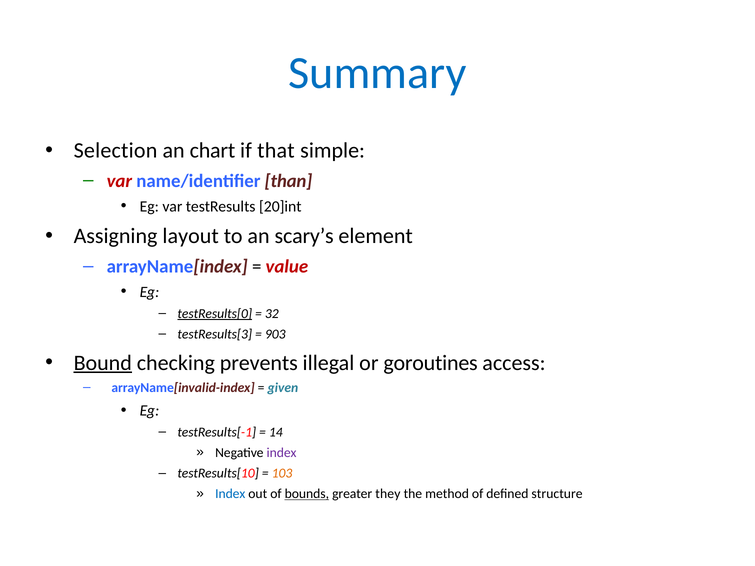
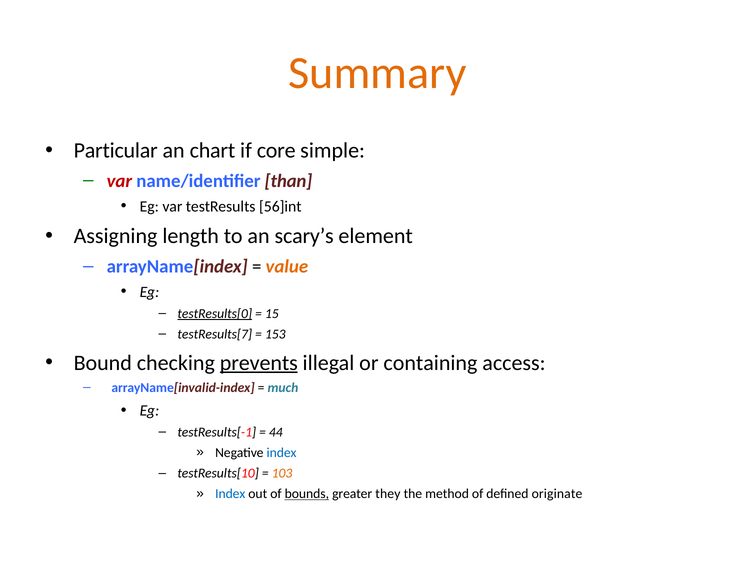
Summary colour: blue -> orange
Selection: Selection -> Particular
that: that -> core
20]int: 20]int -> 56]int
layout: layout -> length
value colour: red -> orange
32: 32 -> 15
testResults[3: testResults[3 -> testResults[7
903: 903 -> 153
Bound underline: present -> none
prevents underline: none -> present
goroutines: goroutines -> containing
given: given -> much
14: 14 -> 44
index at (282, 453) colour: purple -> blue
structure: structure -> originate
